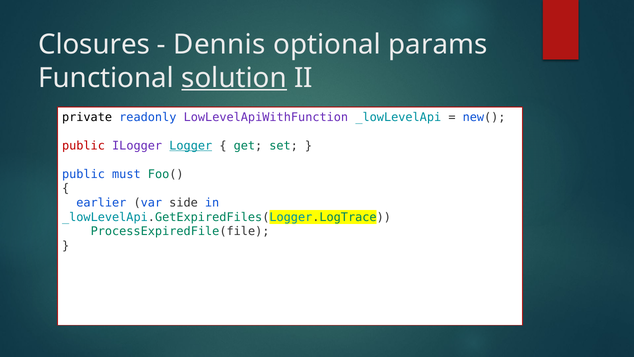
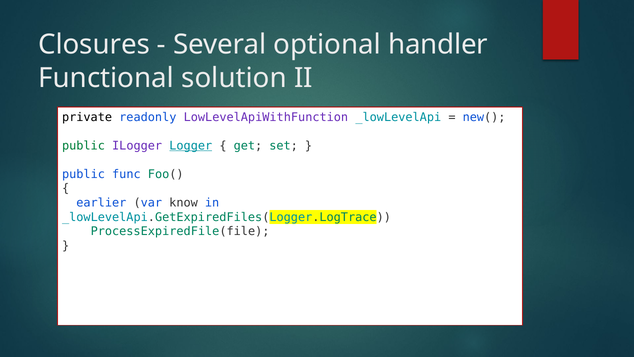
Dennis: Dennis -> Several
params: params -> handler
solution underline: present -> none
public at (83, 146) colour: red -> green
must: must -> func
side: side -> know
